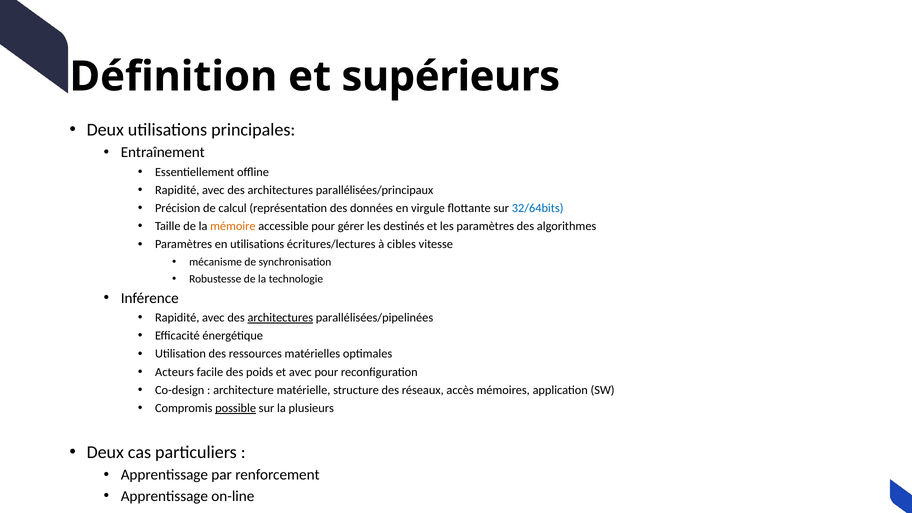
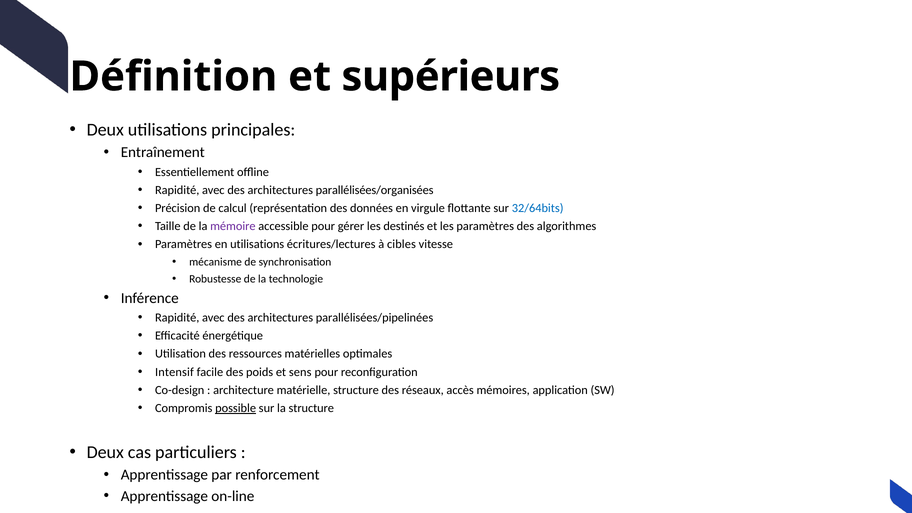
parallélisées/principaux: parallélisées/principaux -> parallélisées/organisées
mémoire colour: orange -> purple
architectures at (280, 318) underline: present -> none
Acteurs: Acteurs -> Intensif
et avec: avec -> sens
la plusieurs: plusieurs -> structure
